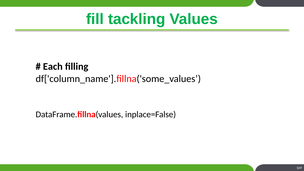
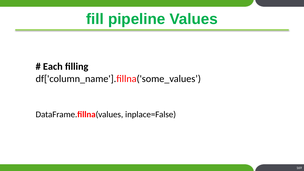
tackling: tackling -> pipeline
